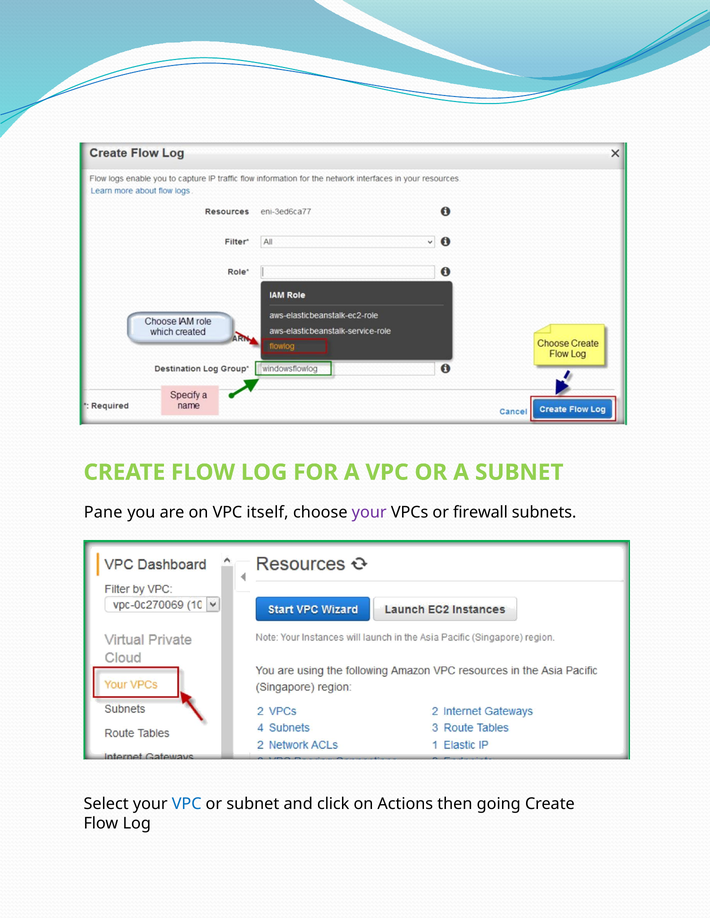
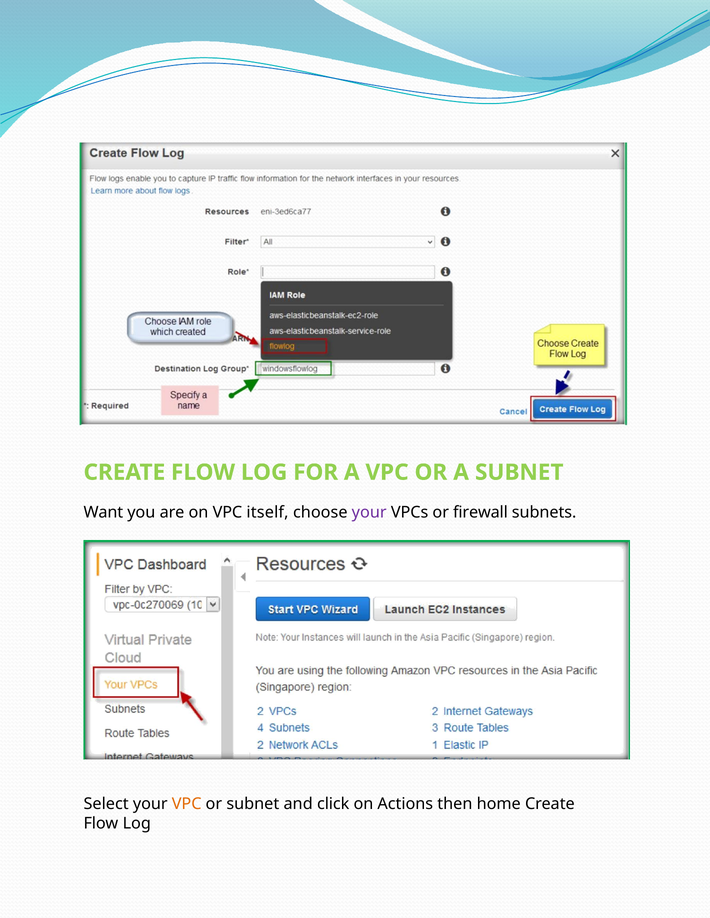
Pane: Pane -> Want
VPC at (187, 805) colour: blue -> orange
going: going -> home
